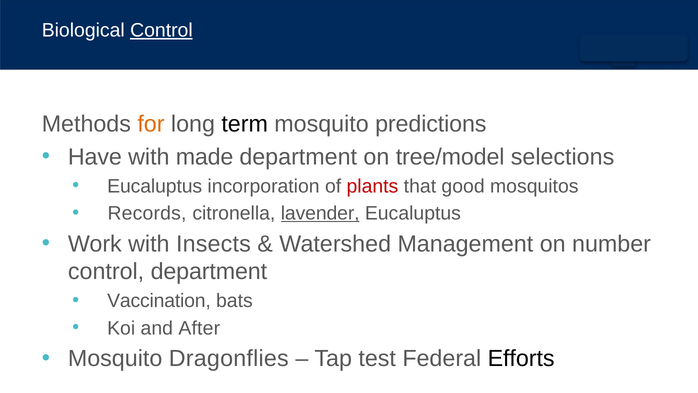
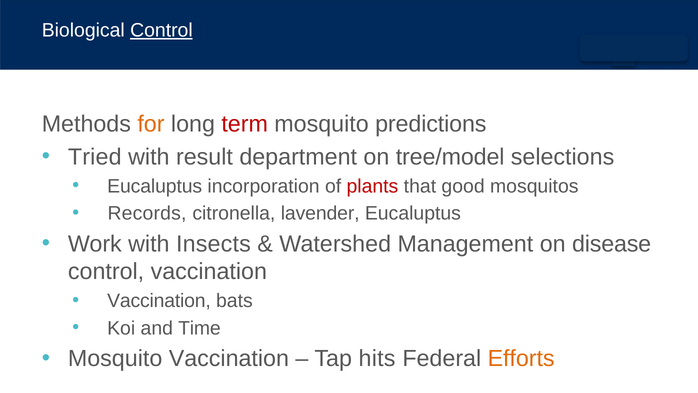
term colour: black -> red
Have: Have -> Tried
made: made -> result
lavender underline: present -> none
number: number -> disease
control department: department -> vaccination
After: After -> Time
Mosquito Dragonflies: Dragonflies -> Vaccination
test: test -> hits
Efforts colour: black -> orange
